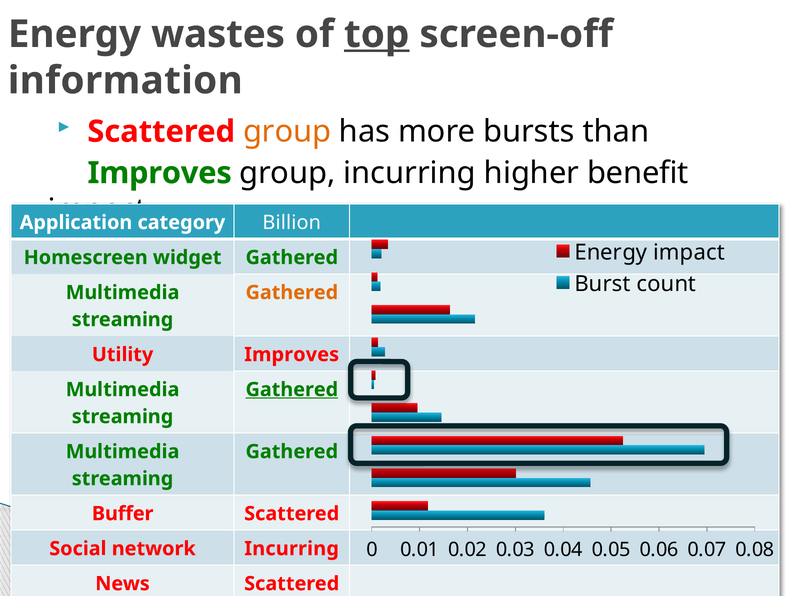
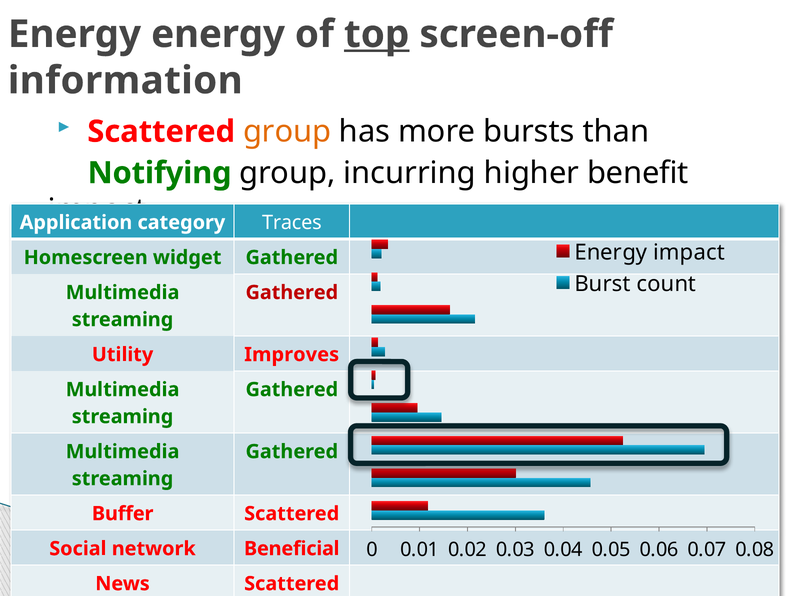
Energy wastes: wastes -> energy
Improves at (160, 173): Improves -> Notifying
Billion: Billion -> Traces
Gathered at (292, 293) colour: orange -> red
Gathered at (292, 390) underline: present -> none
network Incurring: Incurring -> Beneficial
